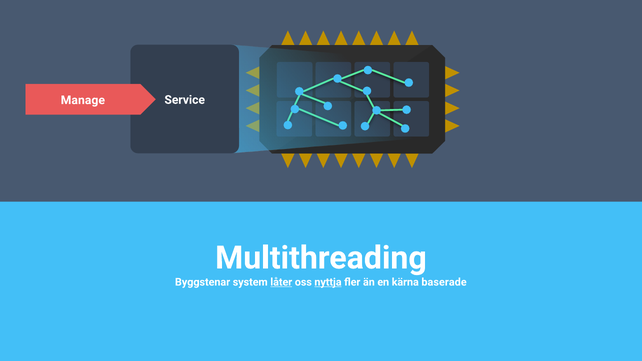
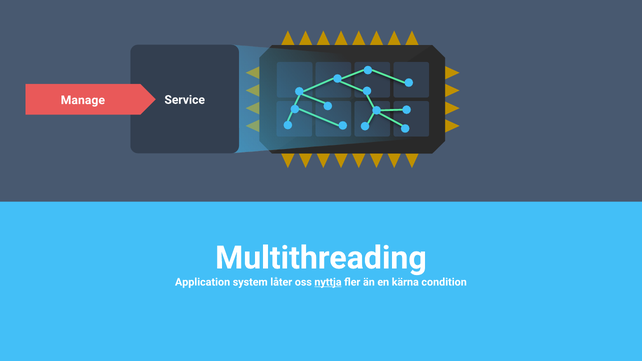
Byggstenar: Byggstenar -> Application
låter underline: present -> none
baserade: baserade -> condition
